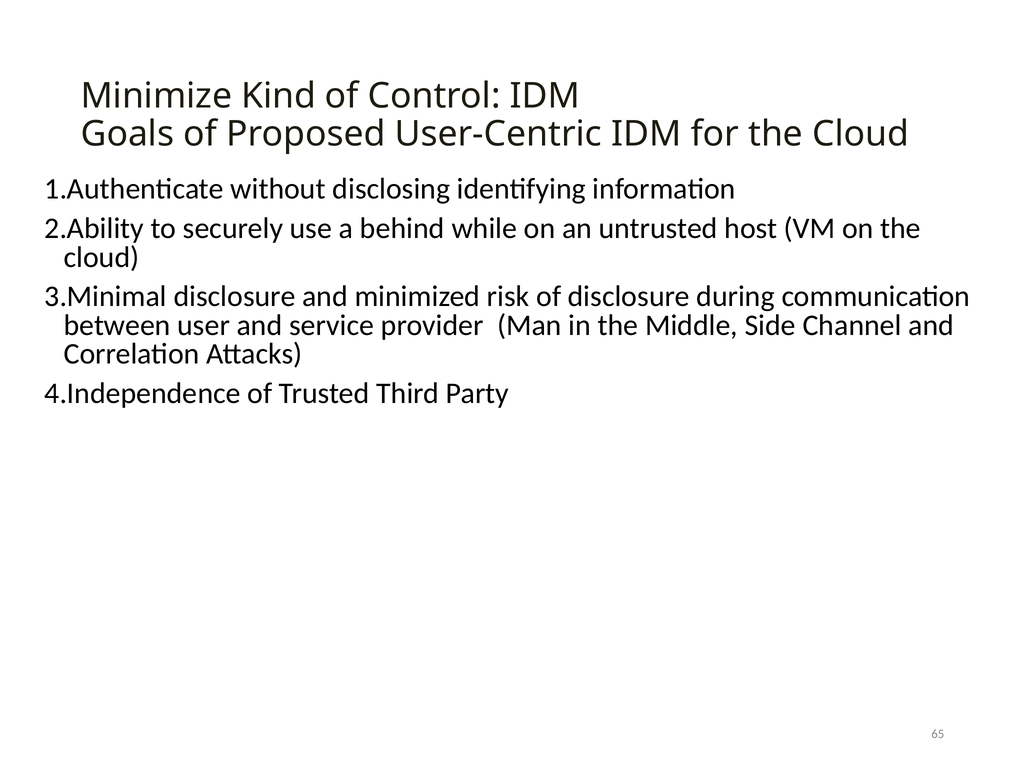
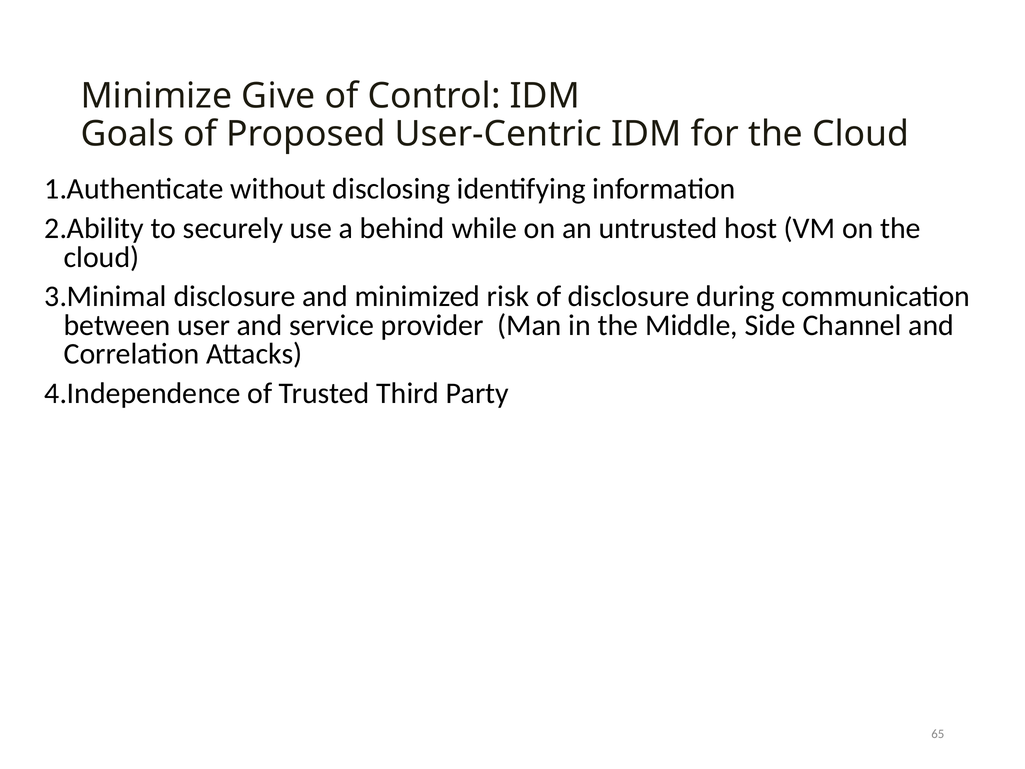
Kind: Kind -> Give
